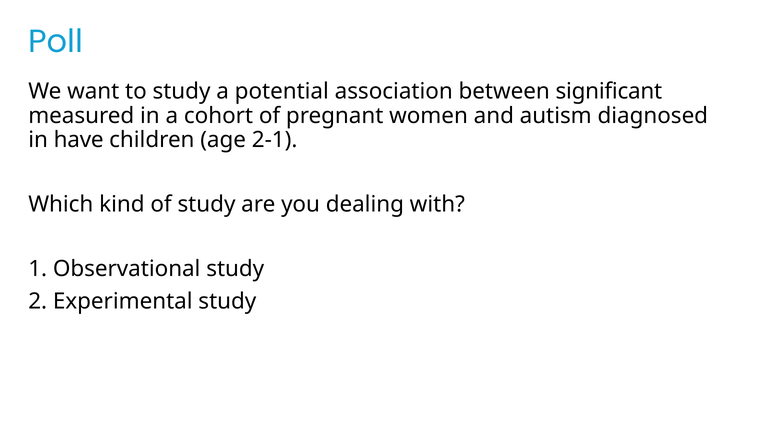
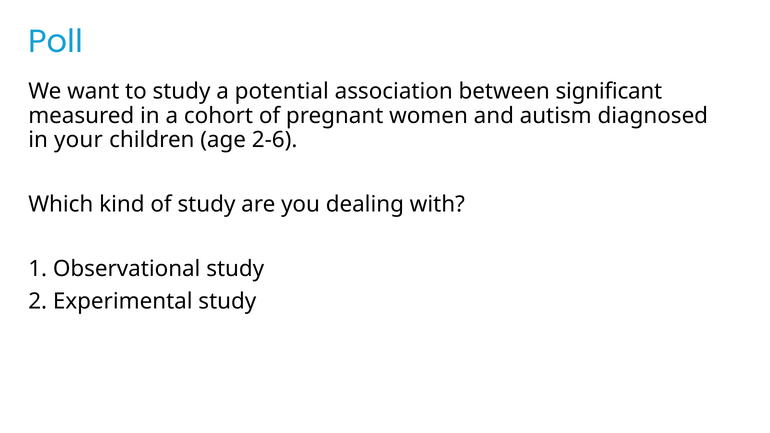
have: have -> your
2-1: 2-1 -> 2-6
